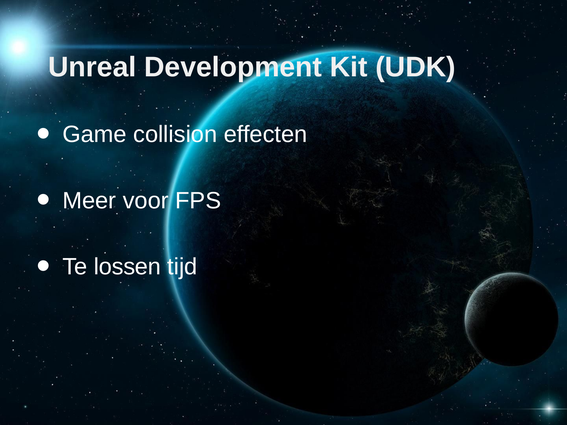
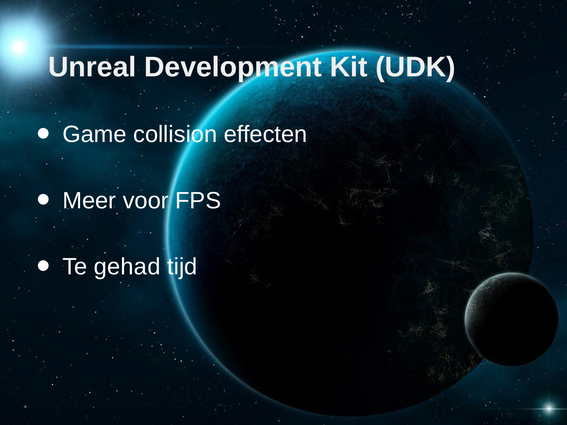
lossen: lossen -> gehad
